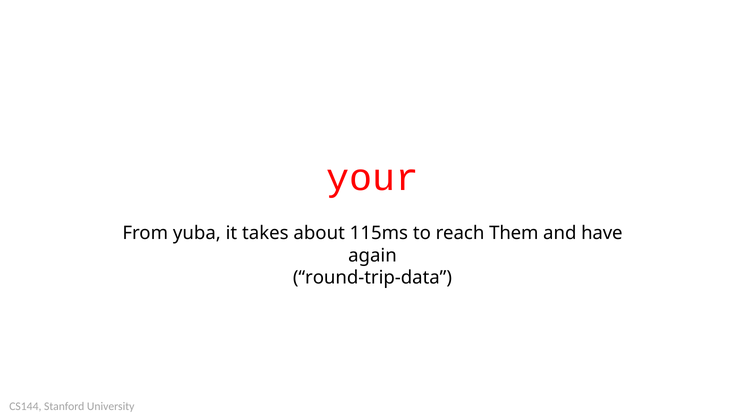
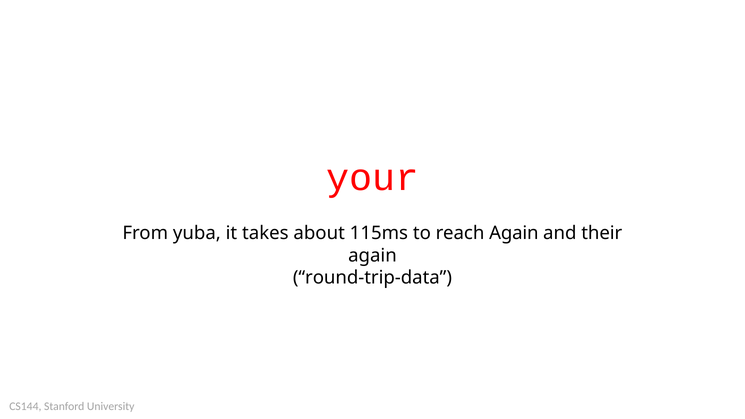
reach Them: Them -> Again
have: have -> their
